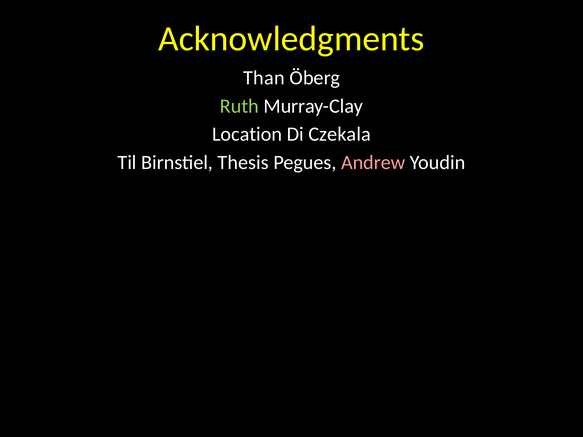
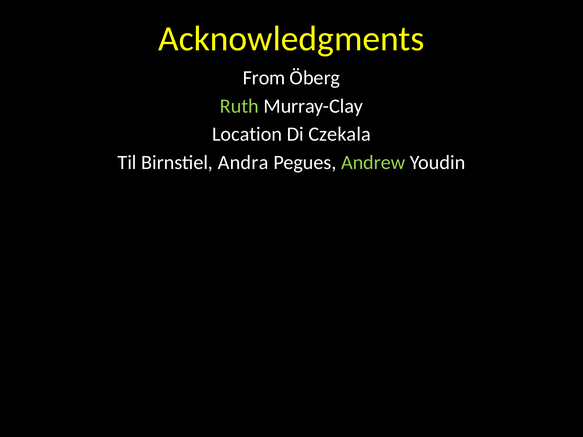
Than: Than -> From
Thesis: Thesis -> Andra
Andrew colour: pink -> light green
